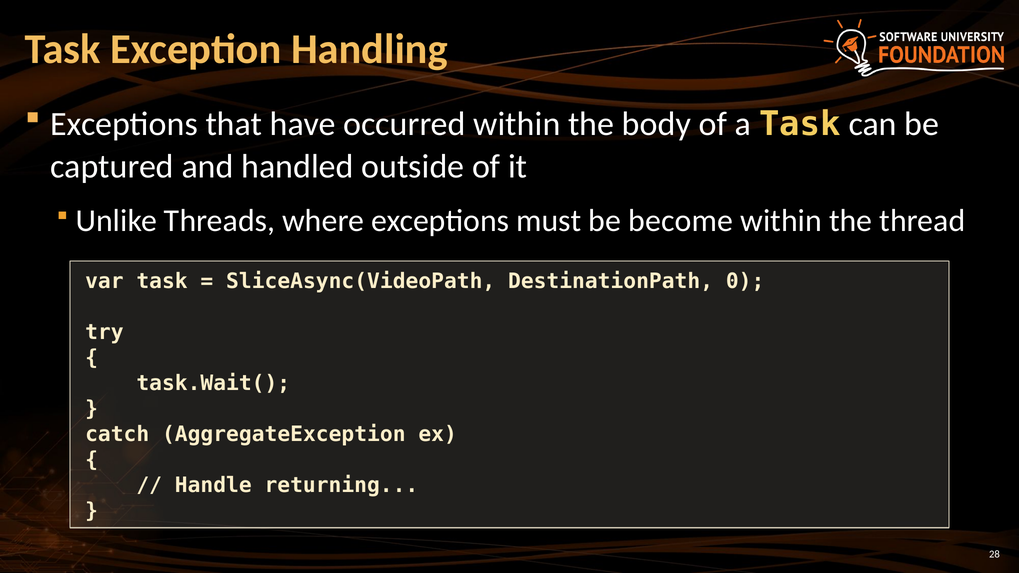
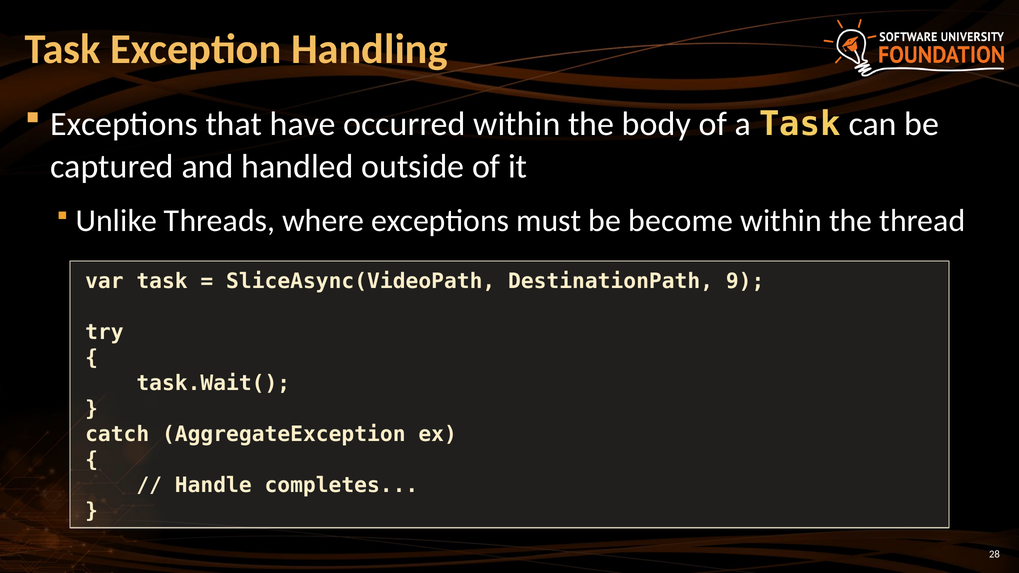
0: 0 -> 9
returning: returning -> completes
